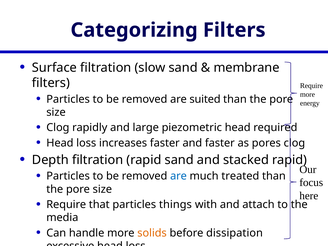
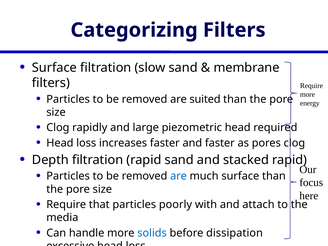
much treated: treated -> surface
things: things -> poorly
solids colour: orange -> blue
